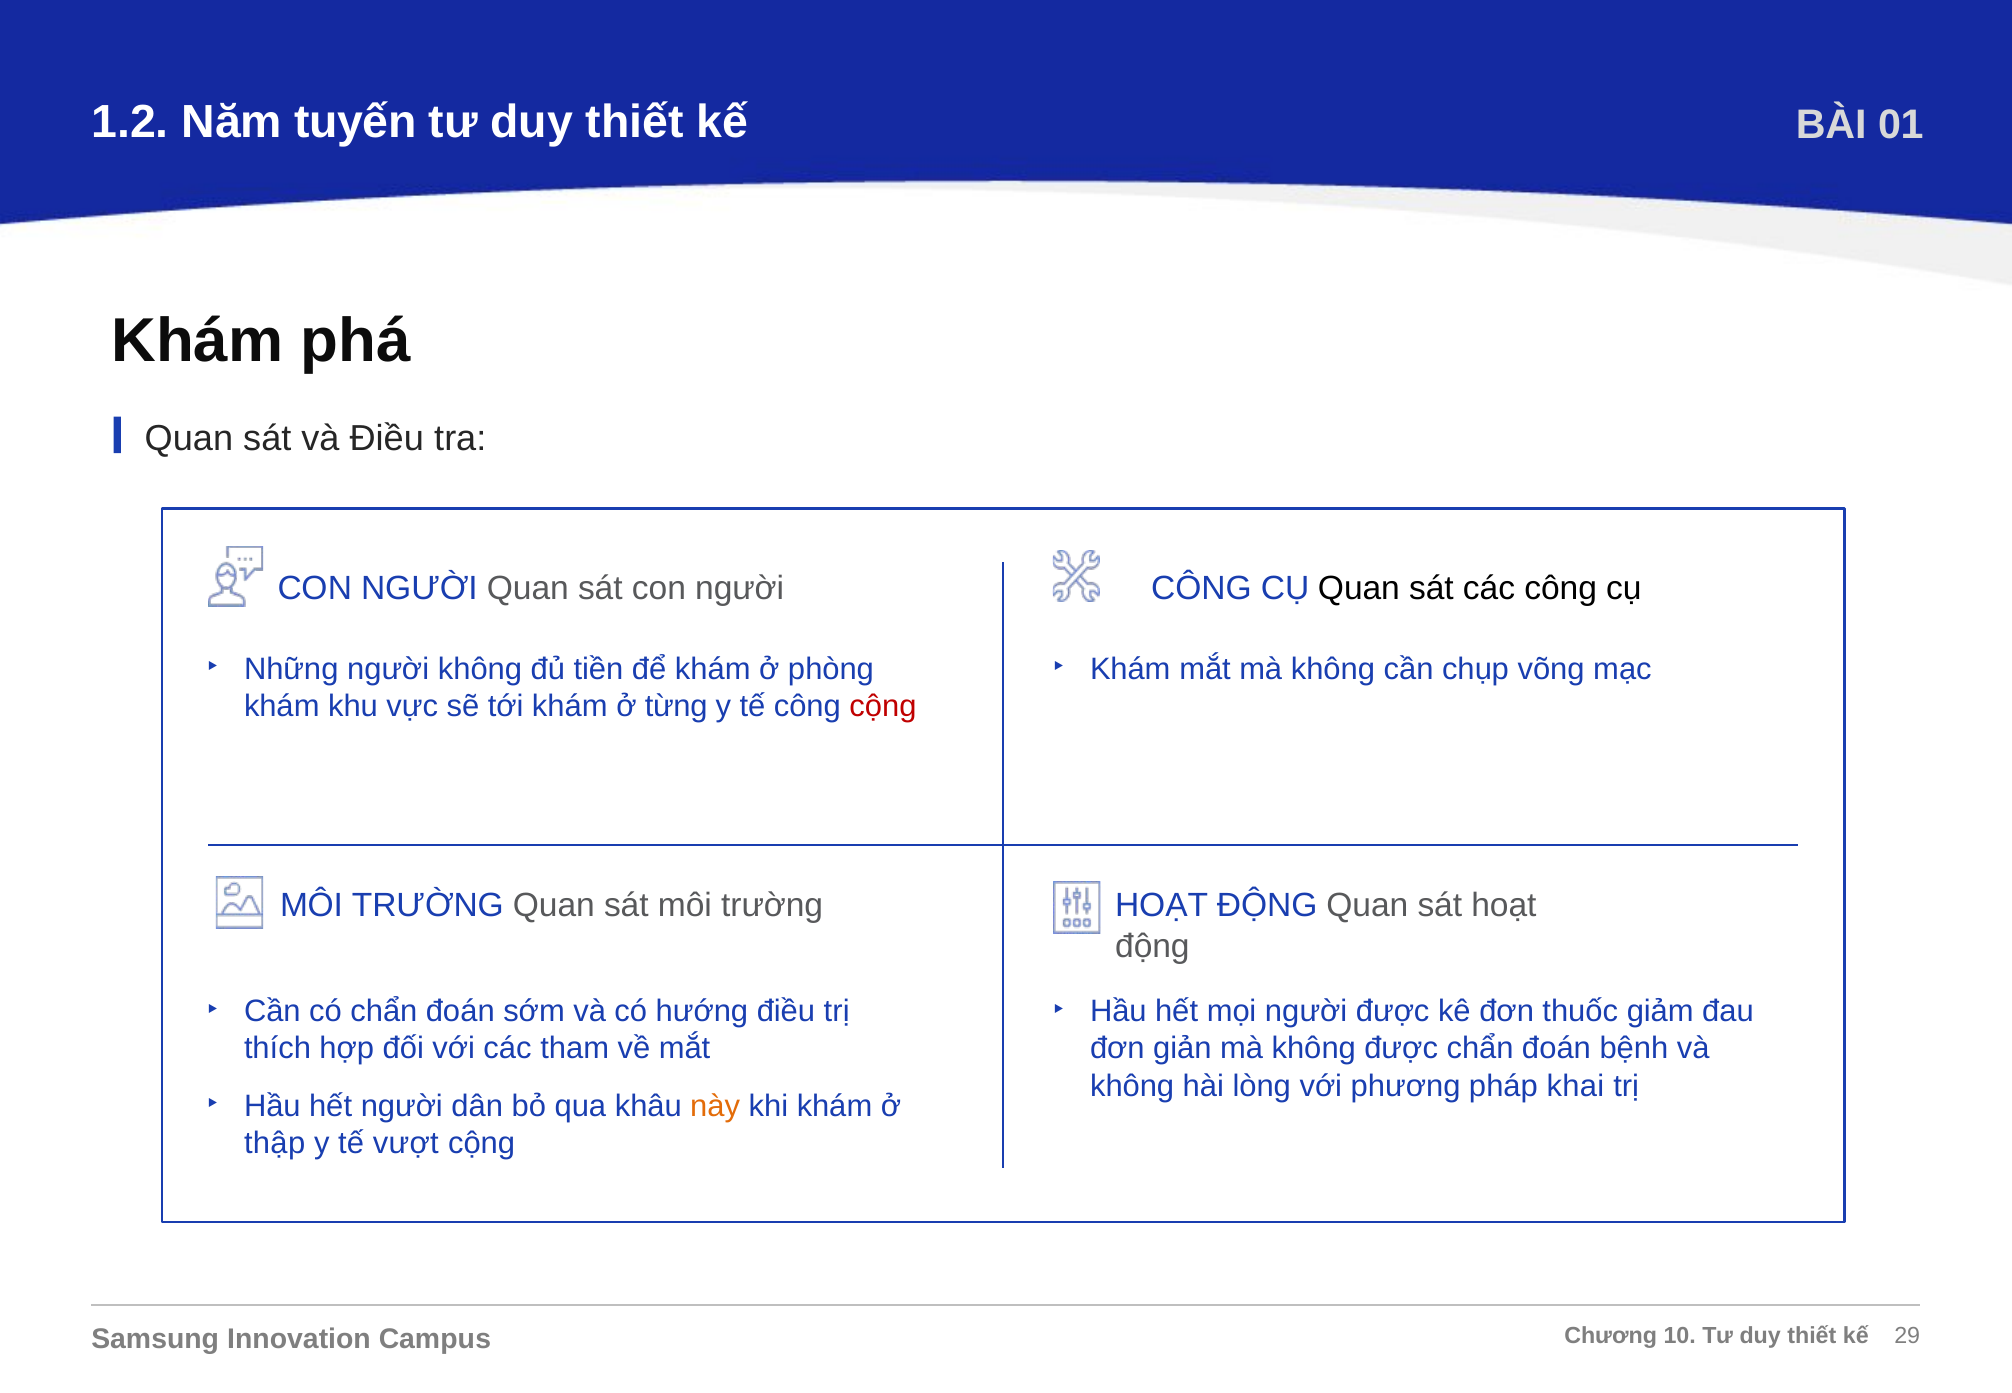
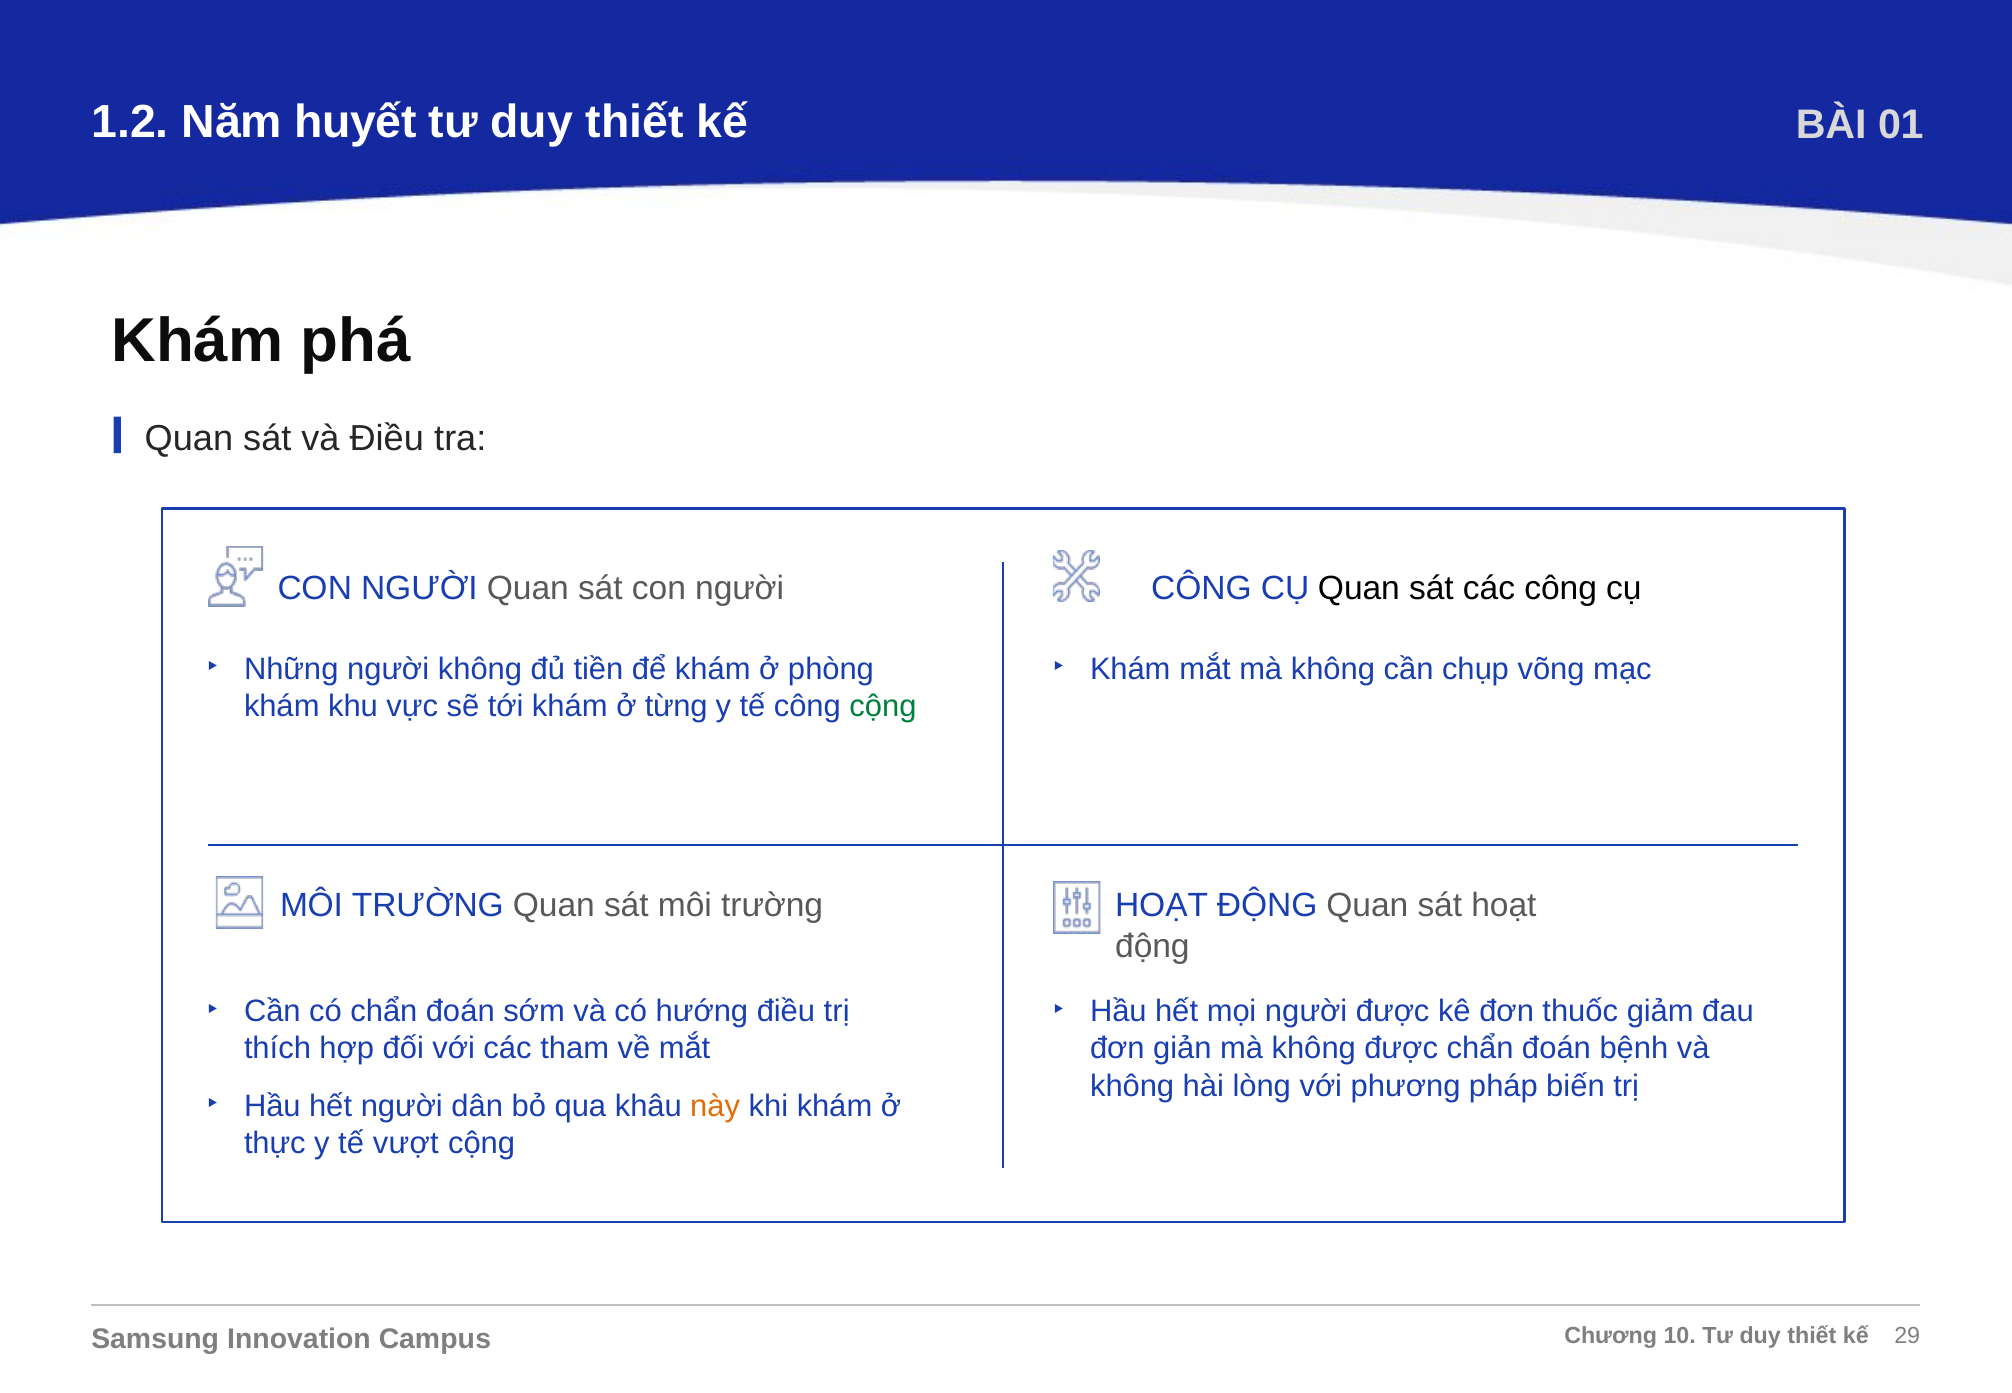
tuyến: tuyến -> huyết
cộng at (883, 706) colour: red -> green
khai: khai -> biến
thập: thập -> thực
